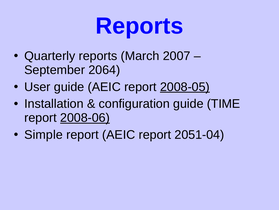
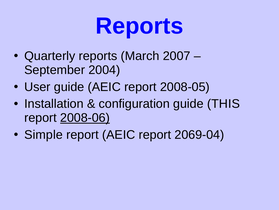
2064: 2064 -> 2004
2008-05 underline: present -> none
TIME: TIME -> THIS
2051-04: 2051-04 -> 2069-04
